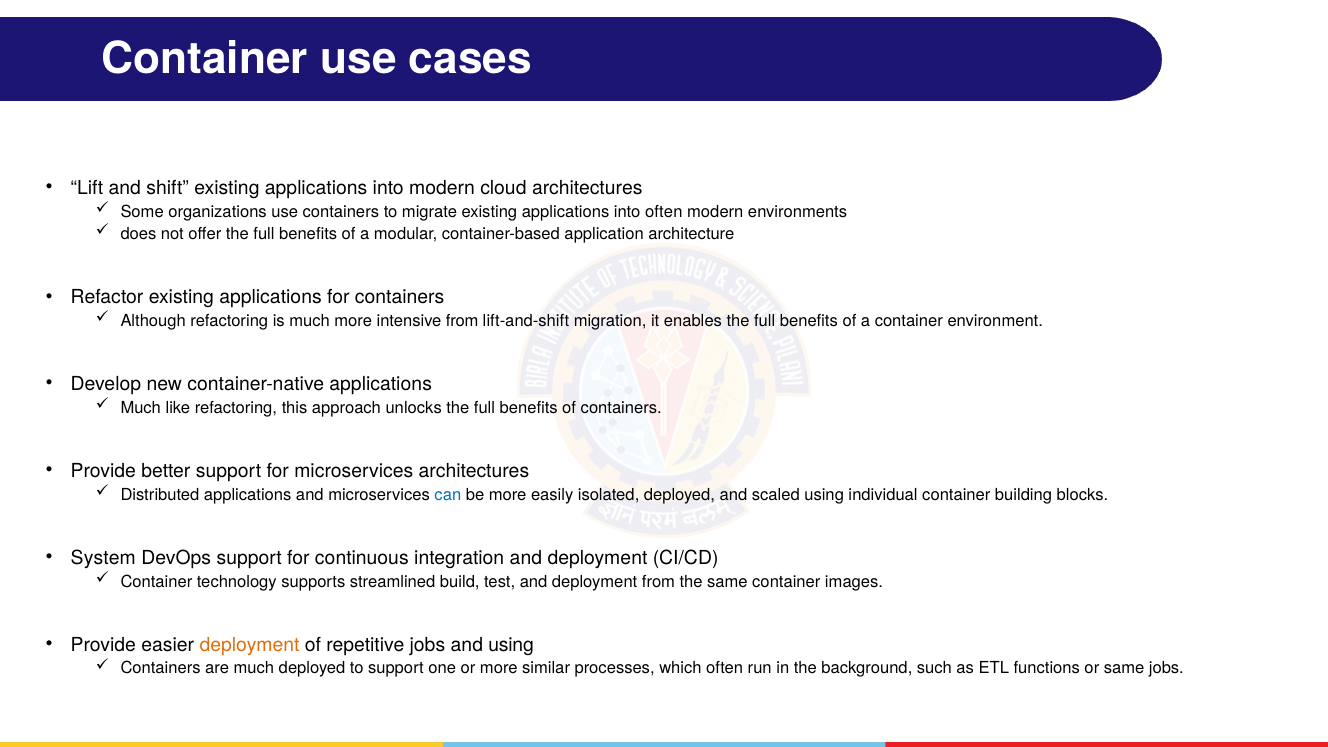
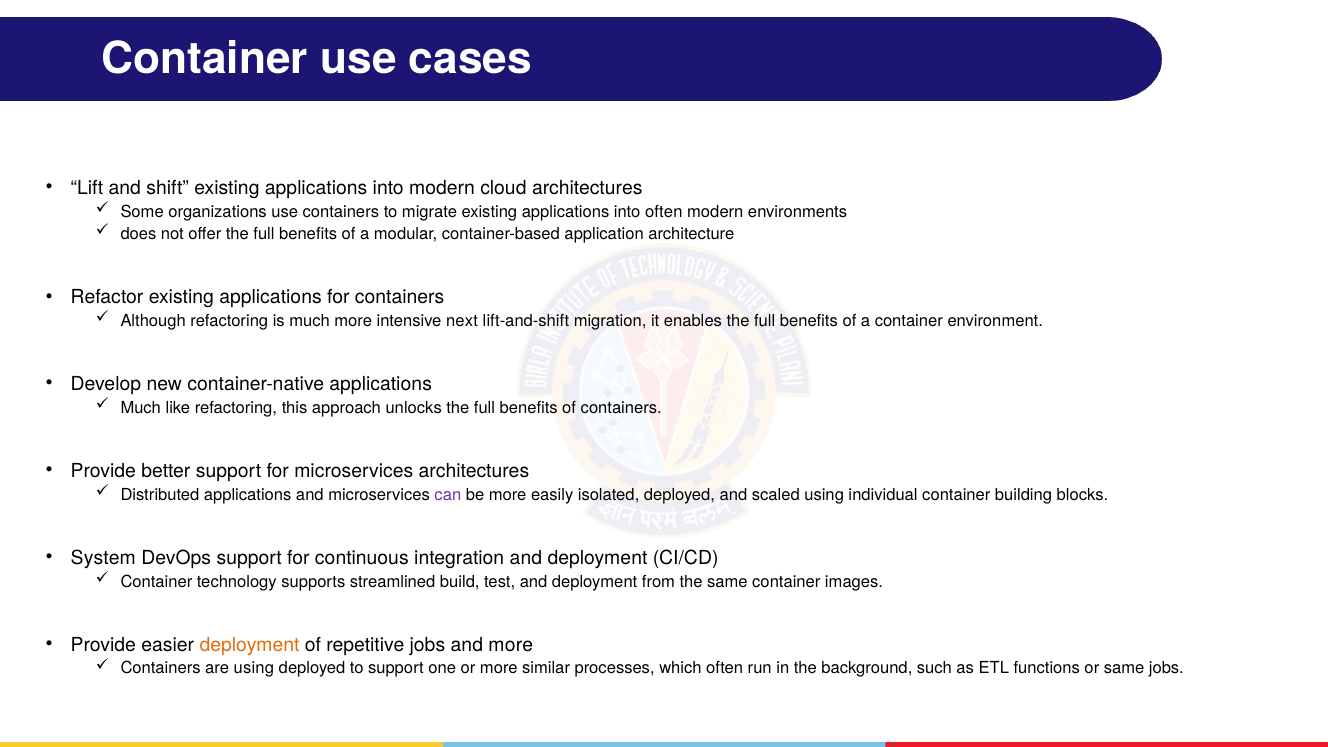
intensive from: from -> next
can colour: blue -> purple
and using: using -> more
are much: much -> using
